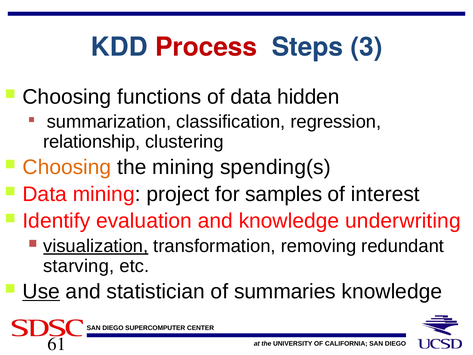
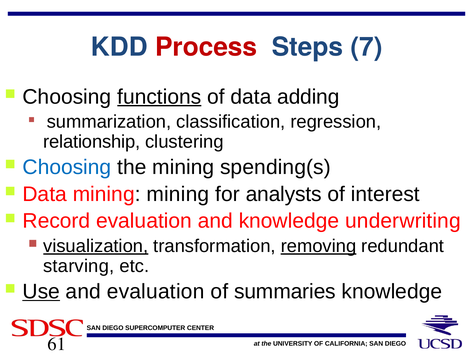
3: 3 -> 7
functions underline: none -> present
hidden: hidden -> adding
Choosing at (67, 167) colour: orange -> blue
mining project: project -> mining
samples: samples -> analysts
Identify: Identify -> Record
removing underline: none -> present
and statistician: statistician -> evaluation
